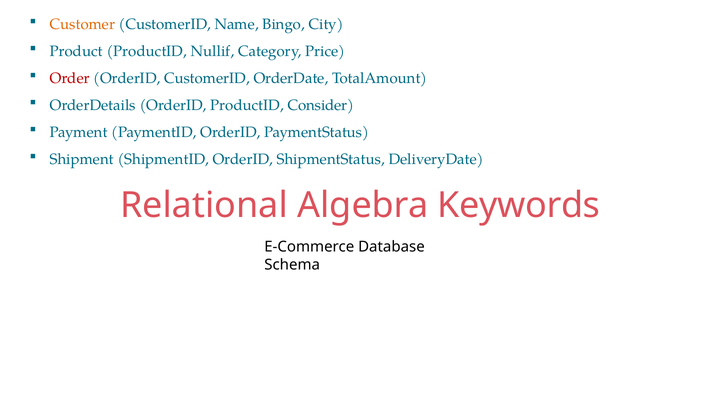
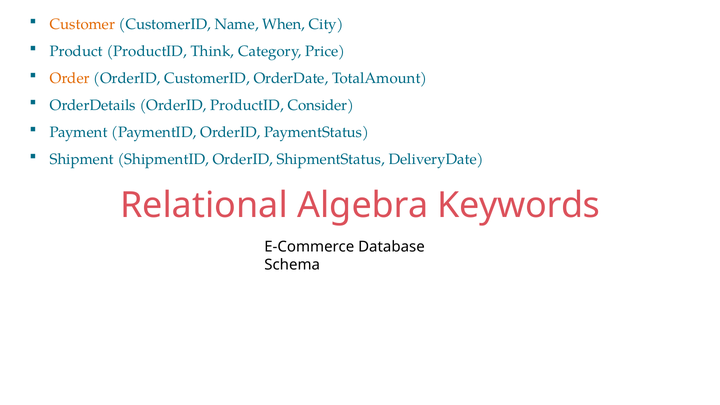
Bingo: Bingo -> When
Nullif: Nullif -> Think
Order colour: red -> orange
